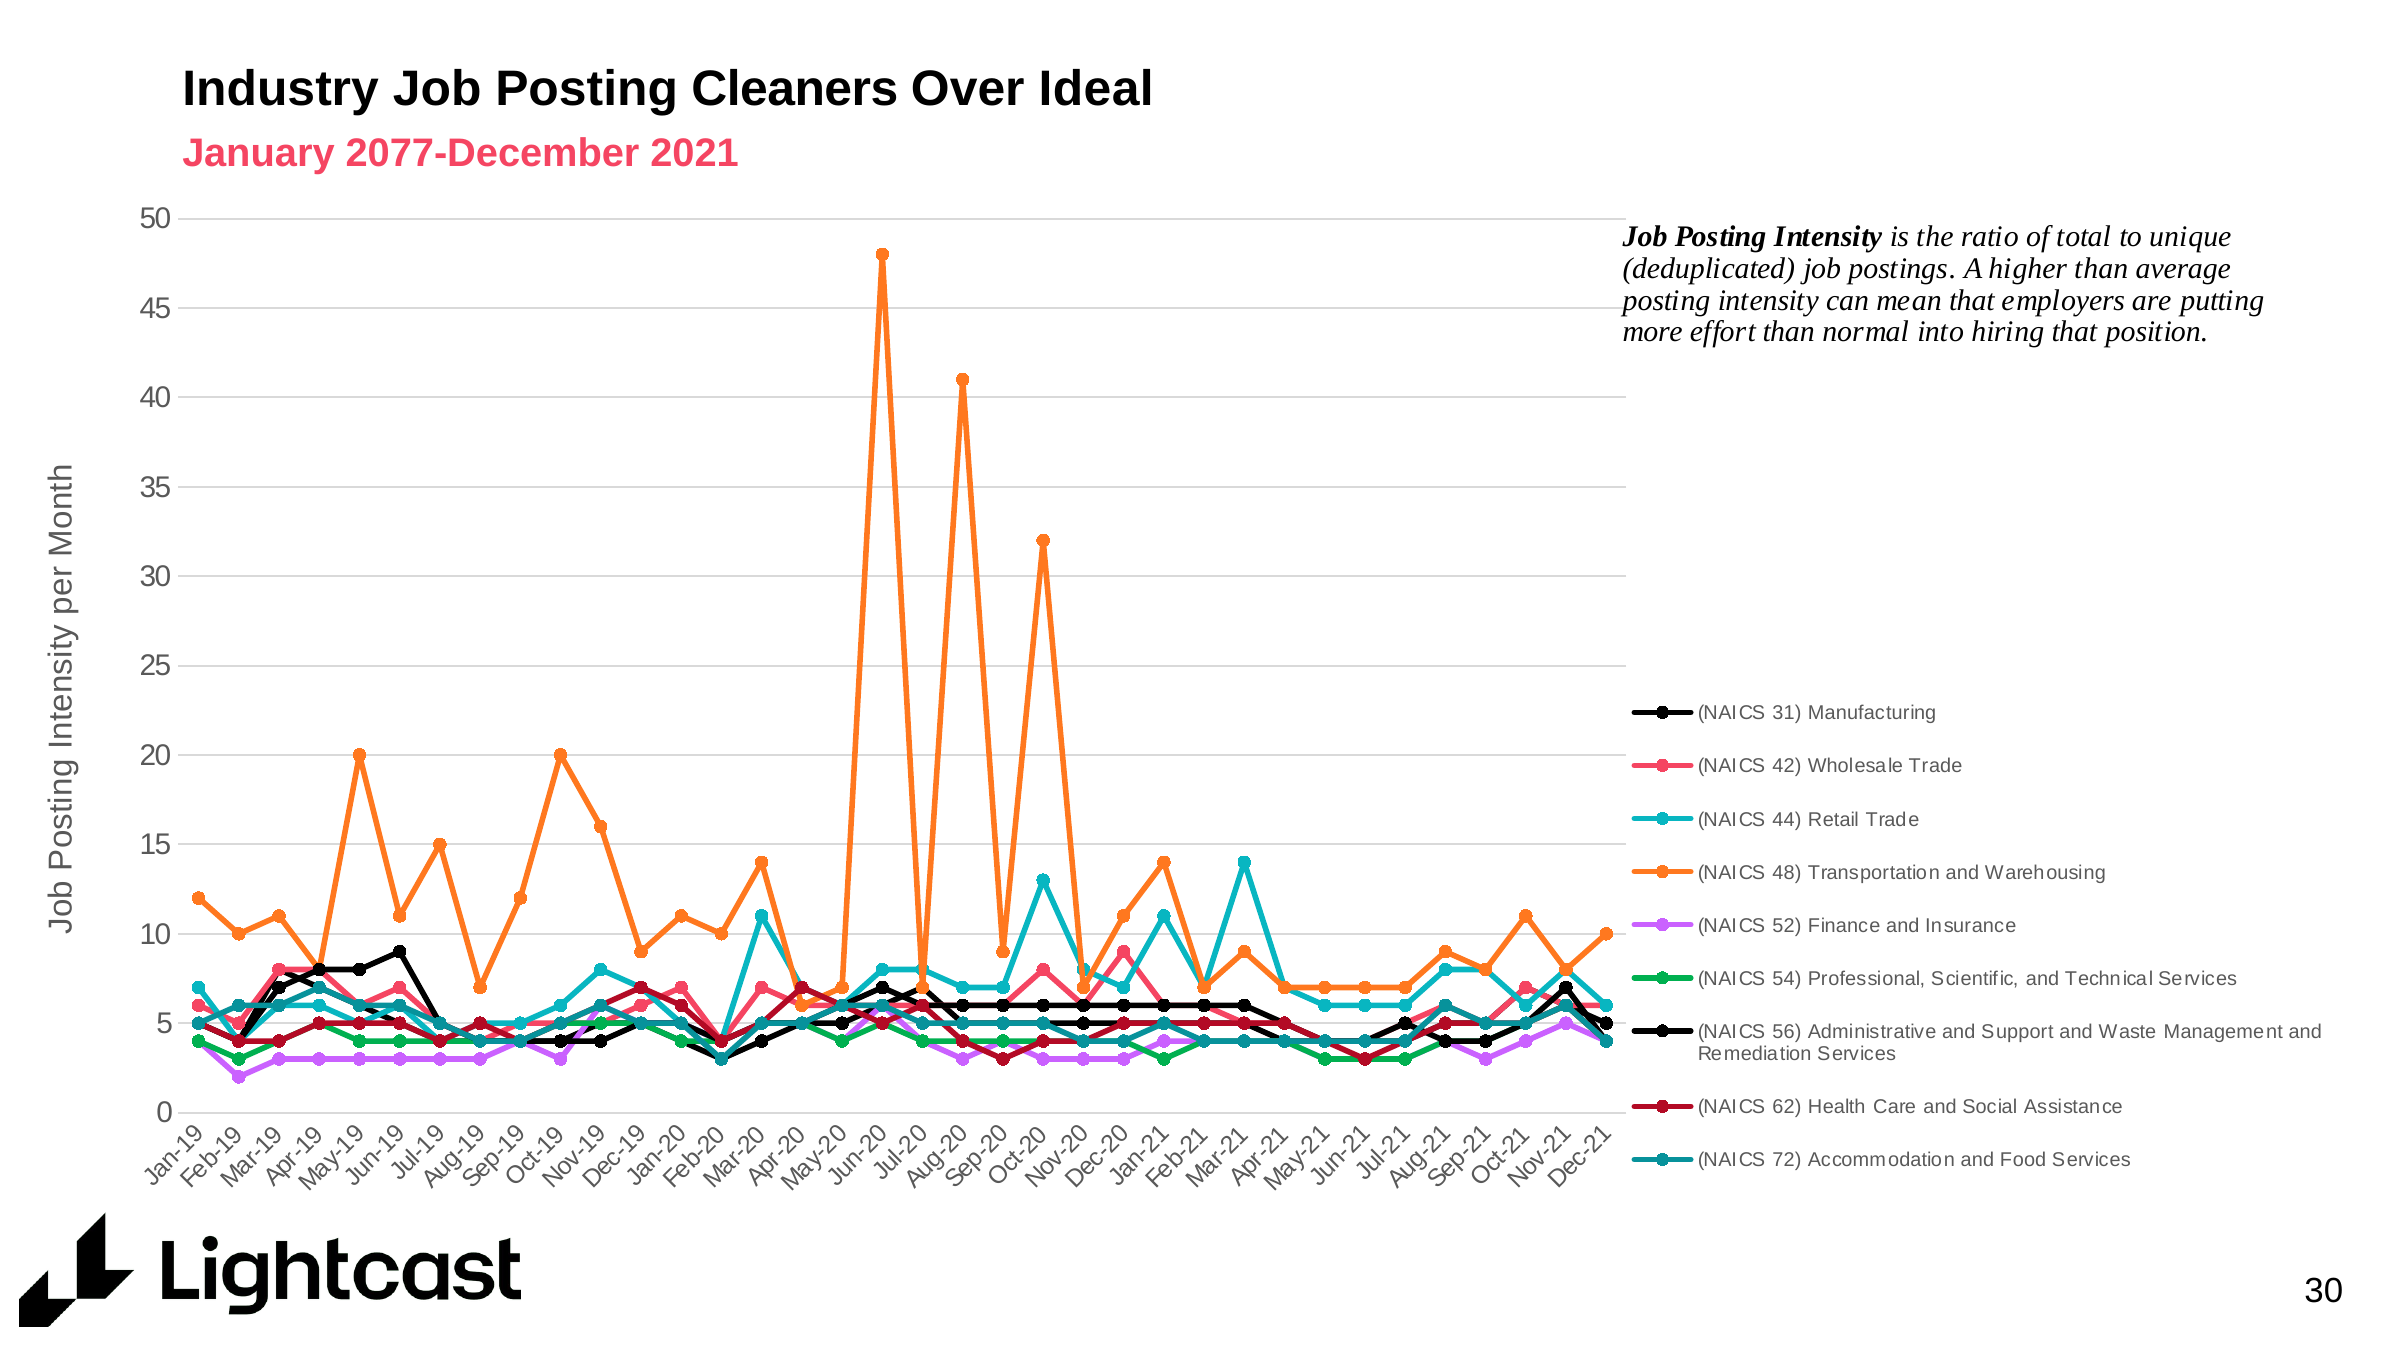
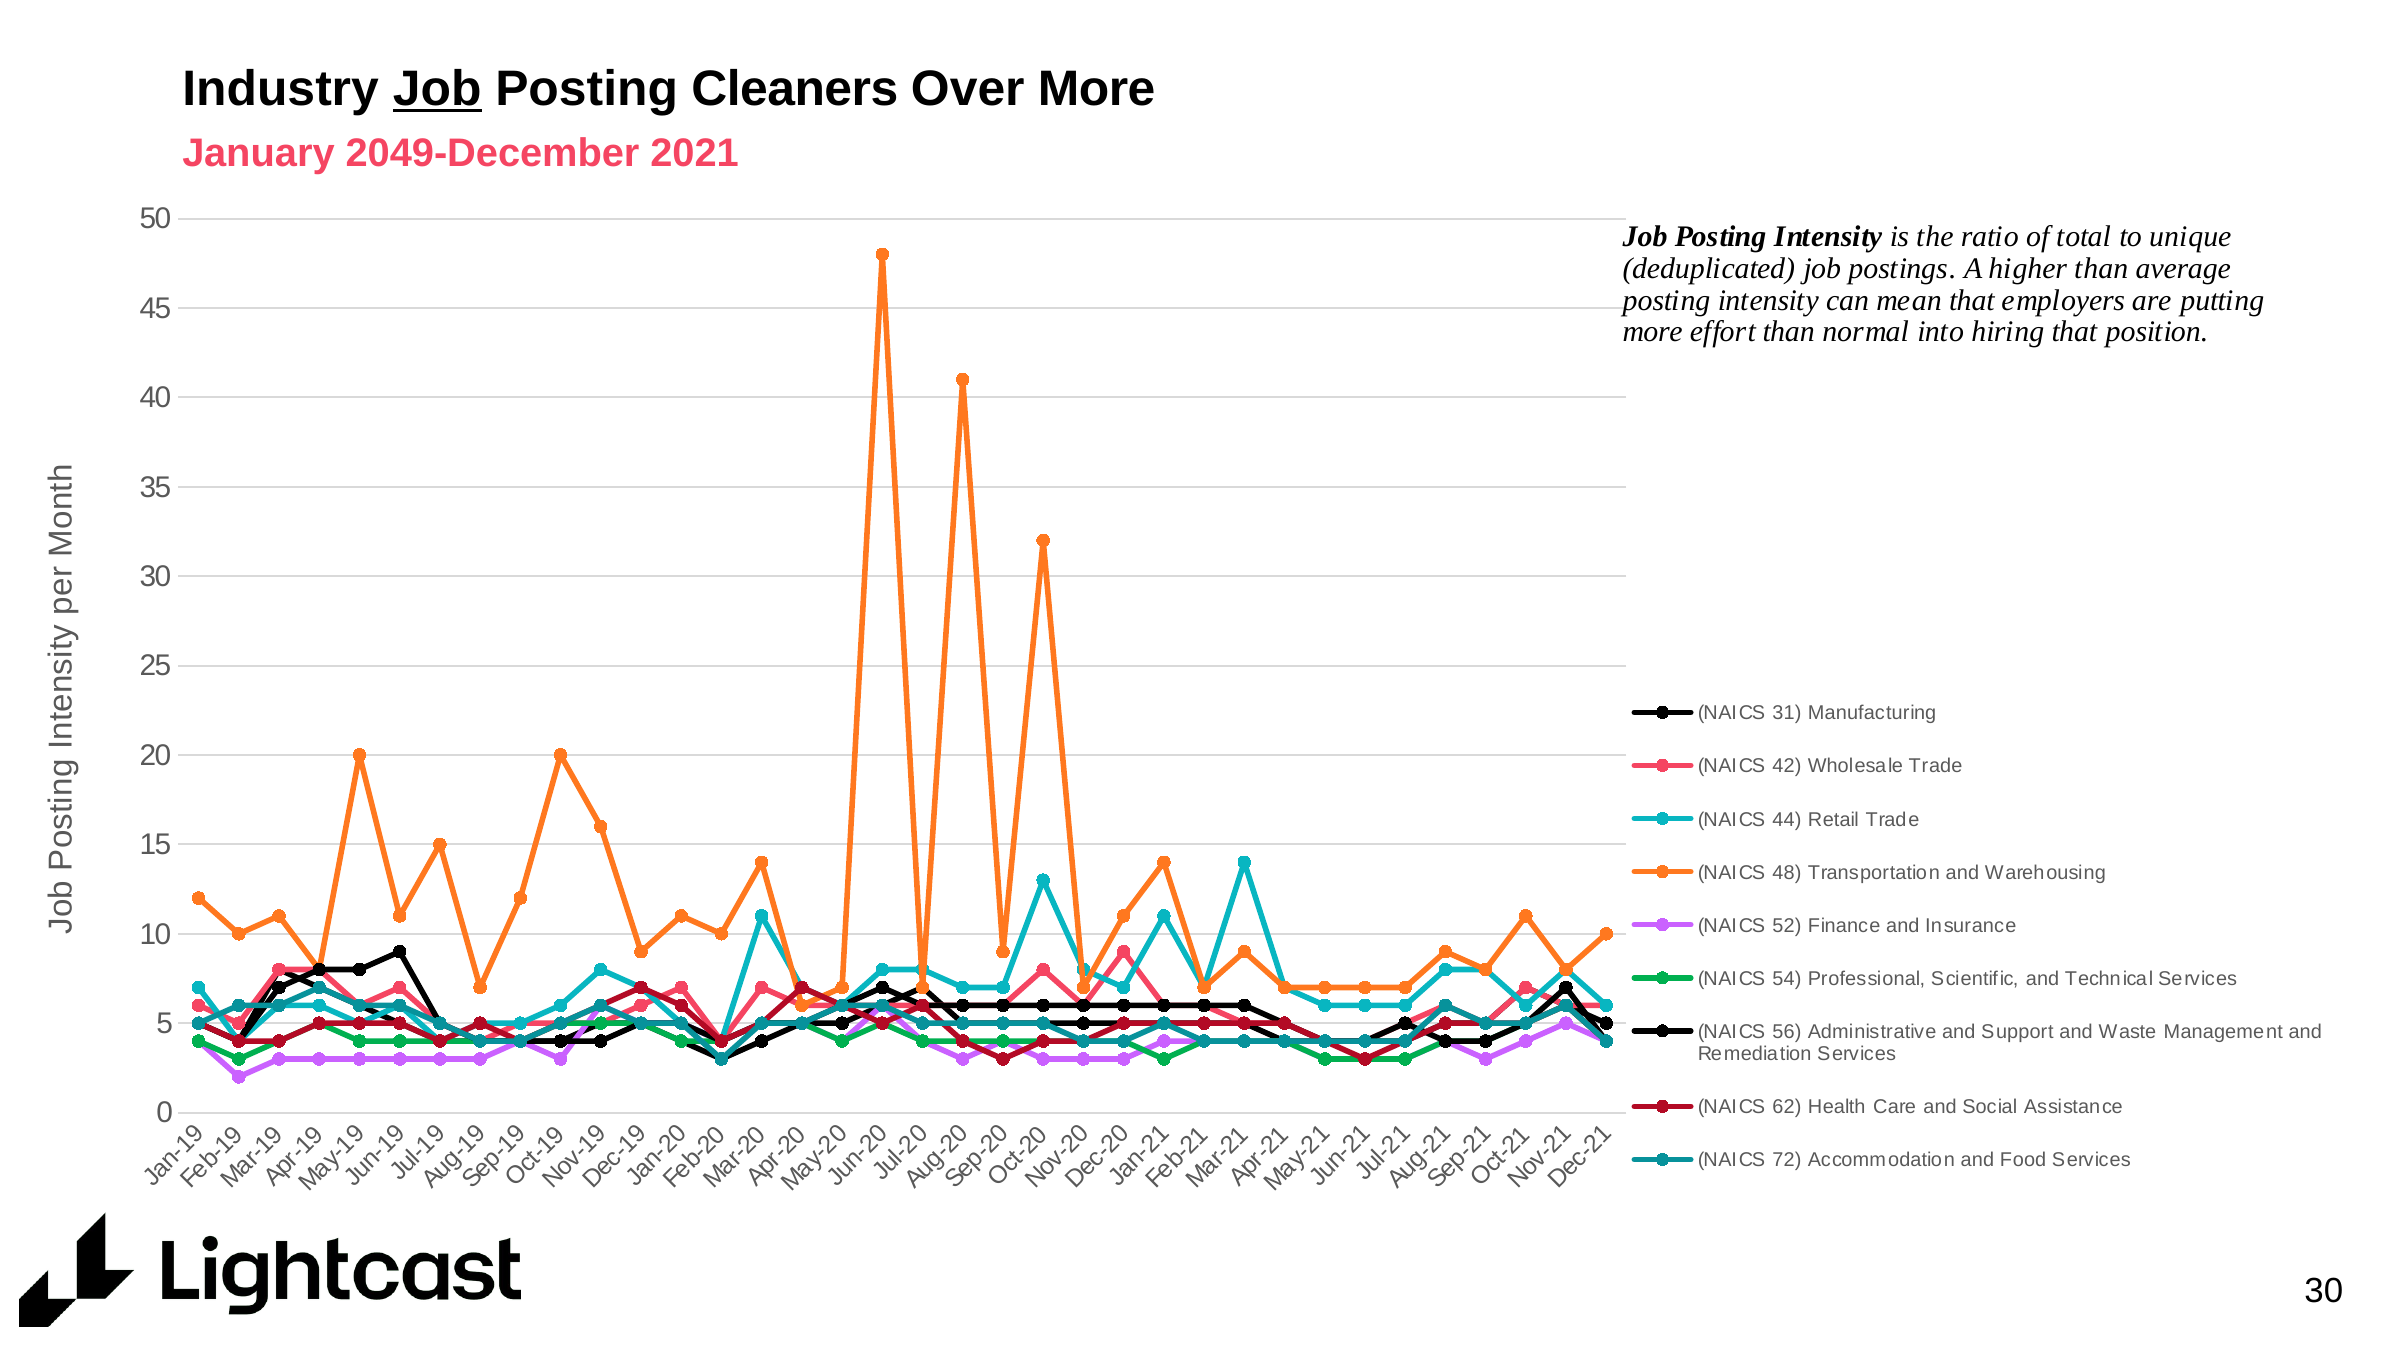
Job at (437, 89) underline: none -> present
Over Ideal: Ideal -> More
2077-December: 2077-December -> 2049-December
